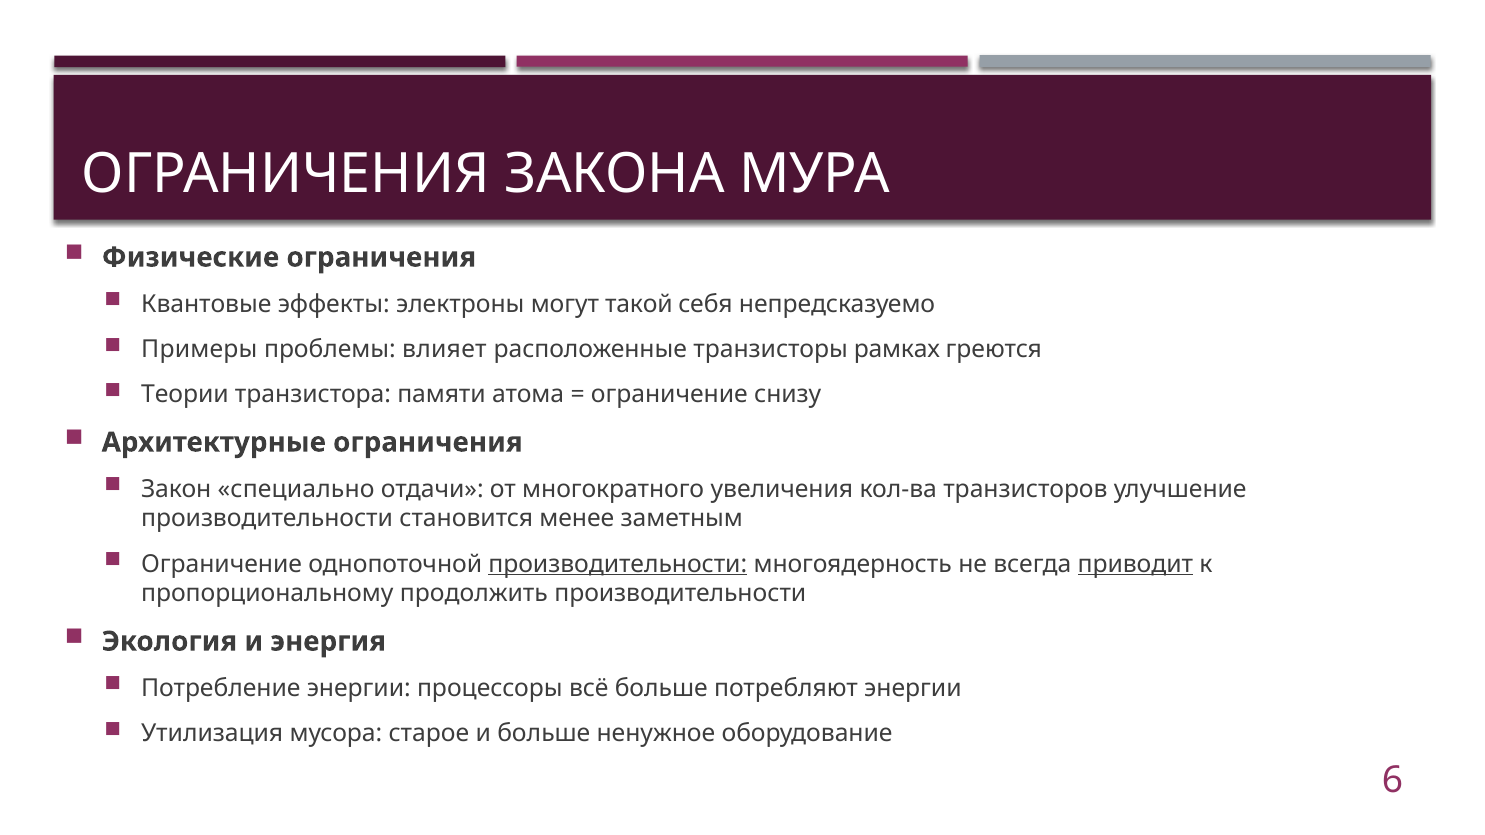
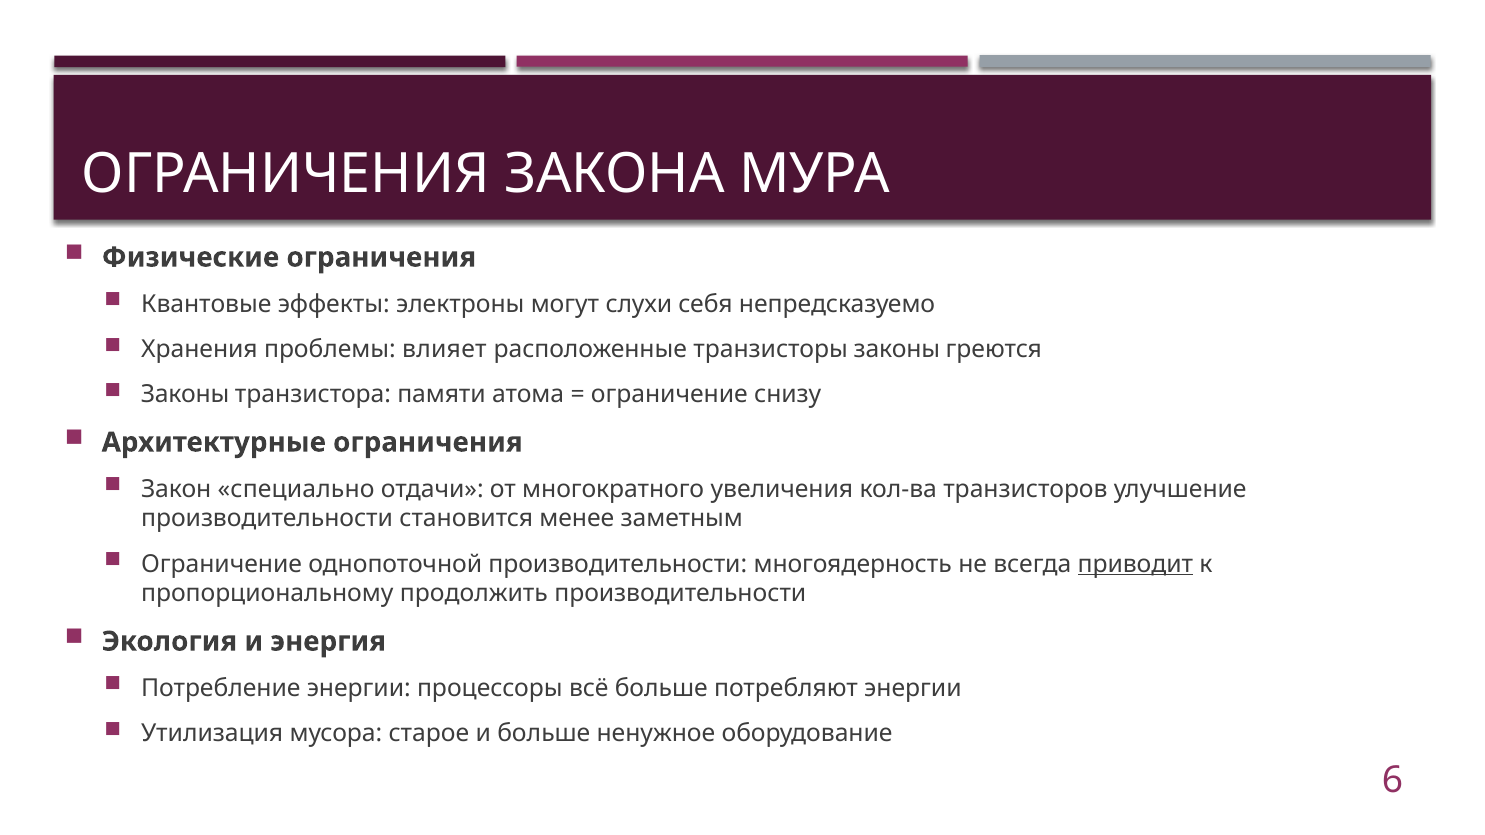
такой: такой -> слухи
Примеры: Примеры -> Хранения
транзисторы рамках: рамках -> законы
Теории at (185, 395): Теории -> Законы
производительности at (618, 564) underline: present -> none
